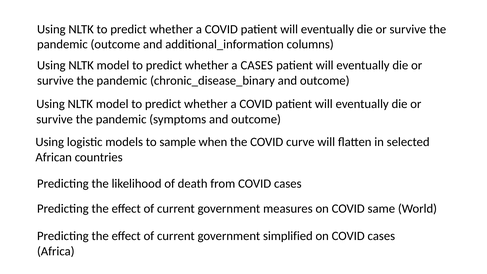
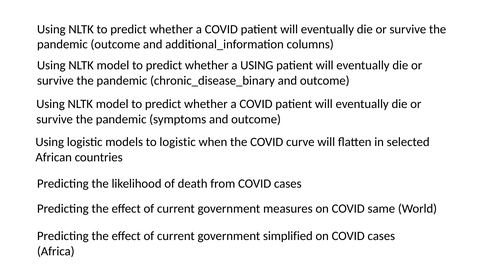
a CASES: CASES -> USING
to sample: sample -> logistic
